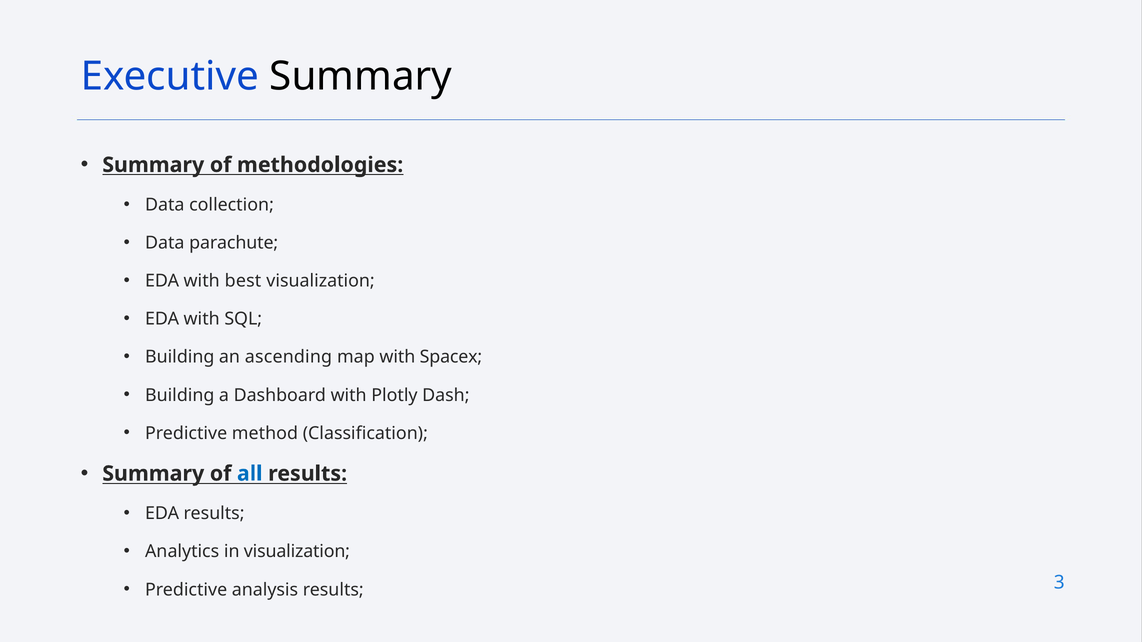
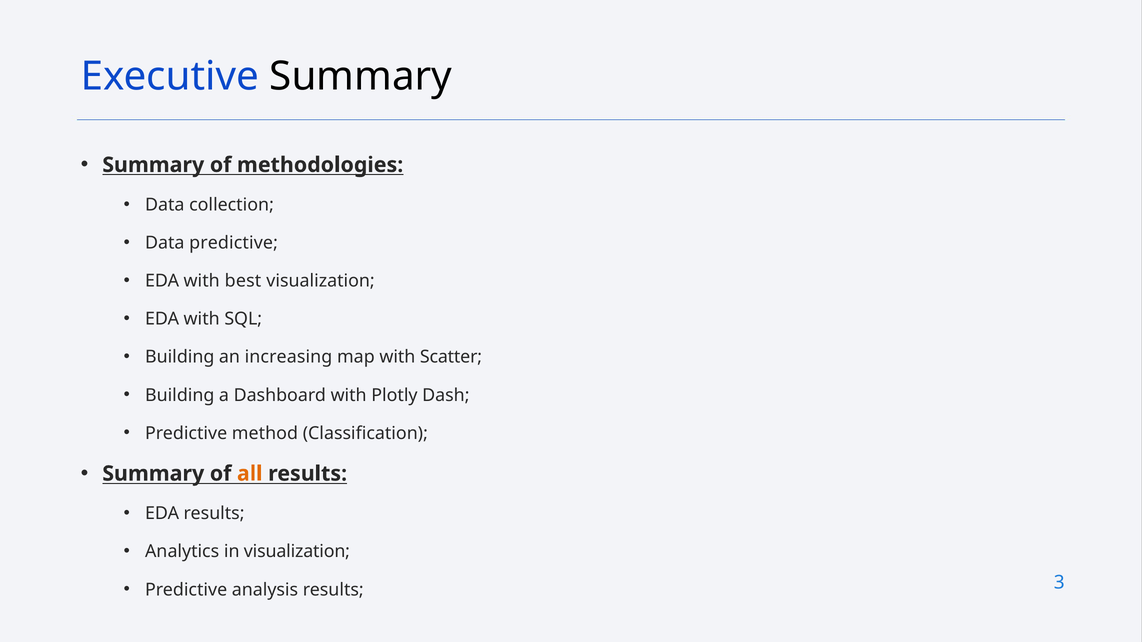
Data parachute: parachute -> predictive
ascending: ascending -> increasing
Spacex: Spacex -> Scatter
all colour: blue -> orange
